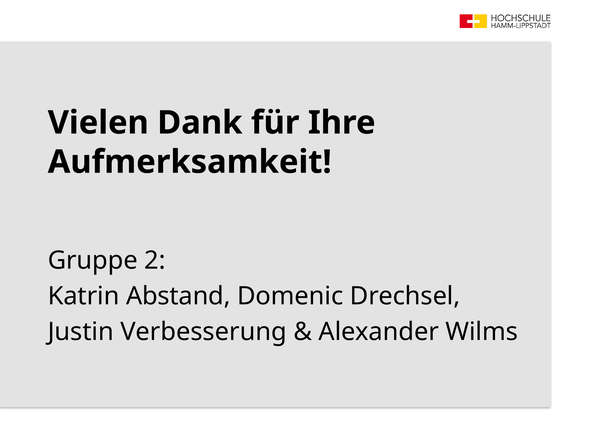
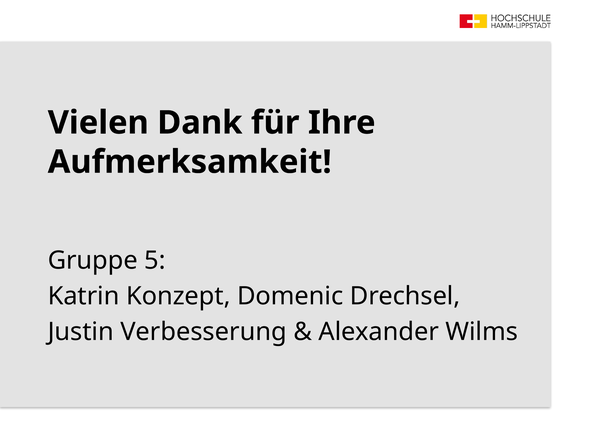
2: 2 -> 5
Abstand: Abstand -> Konzept
